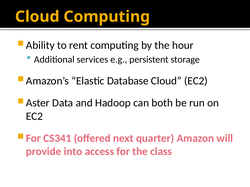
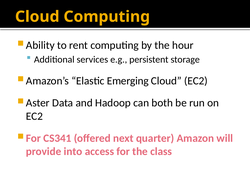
Database: Database -> Emerging
